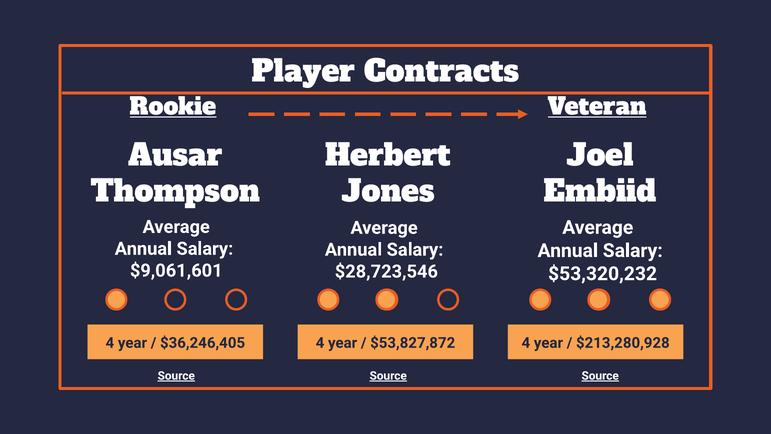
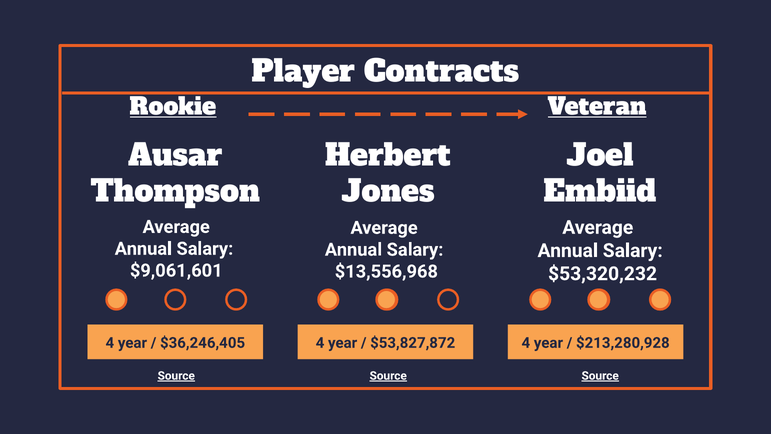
$28,723,546: $28,723,546 -> $13,556,968
